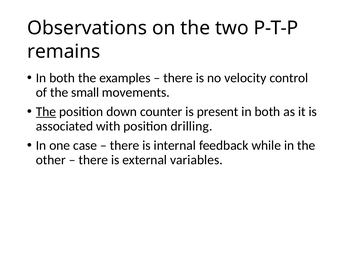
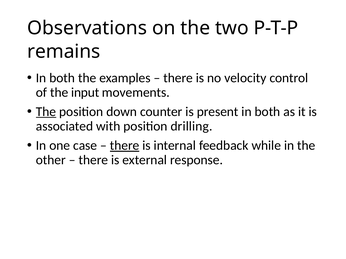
small: small -> input
there at (125, 146) underline: none -> present
variables: variables -> response
